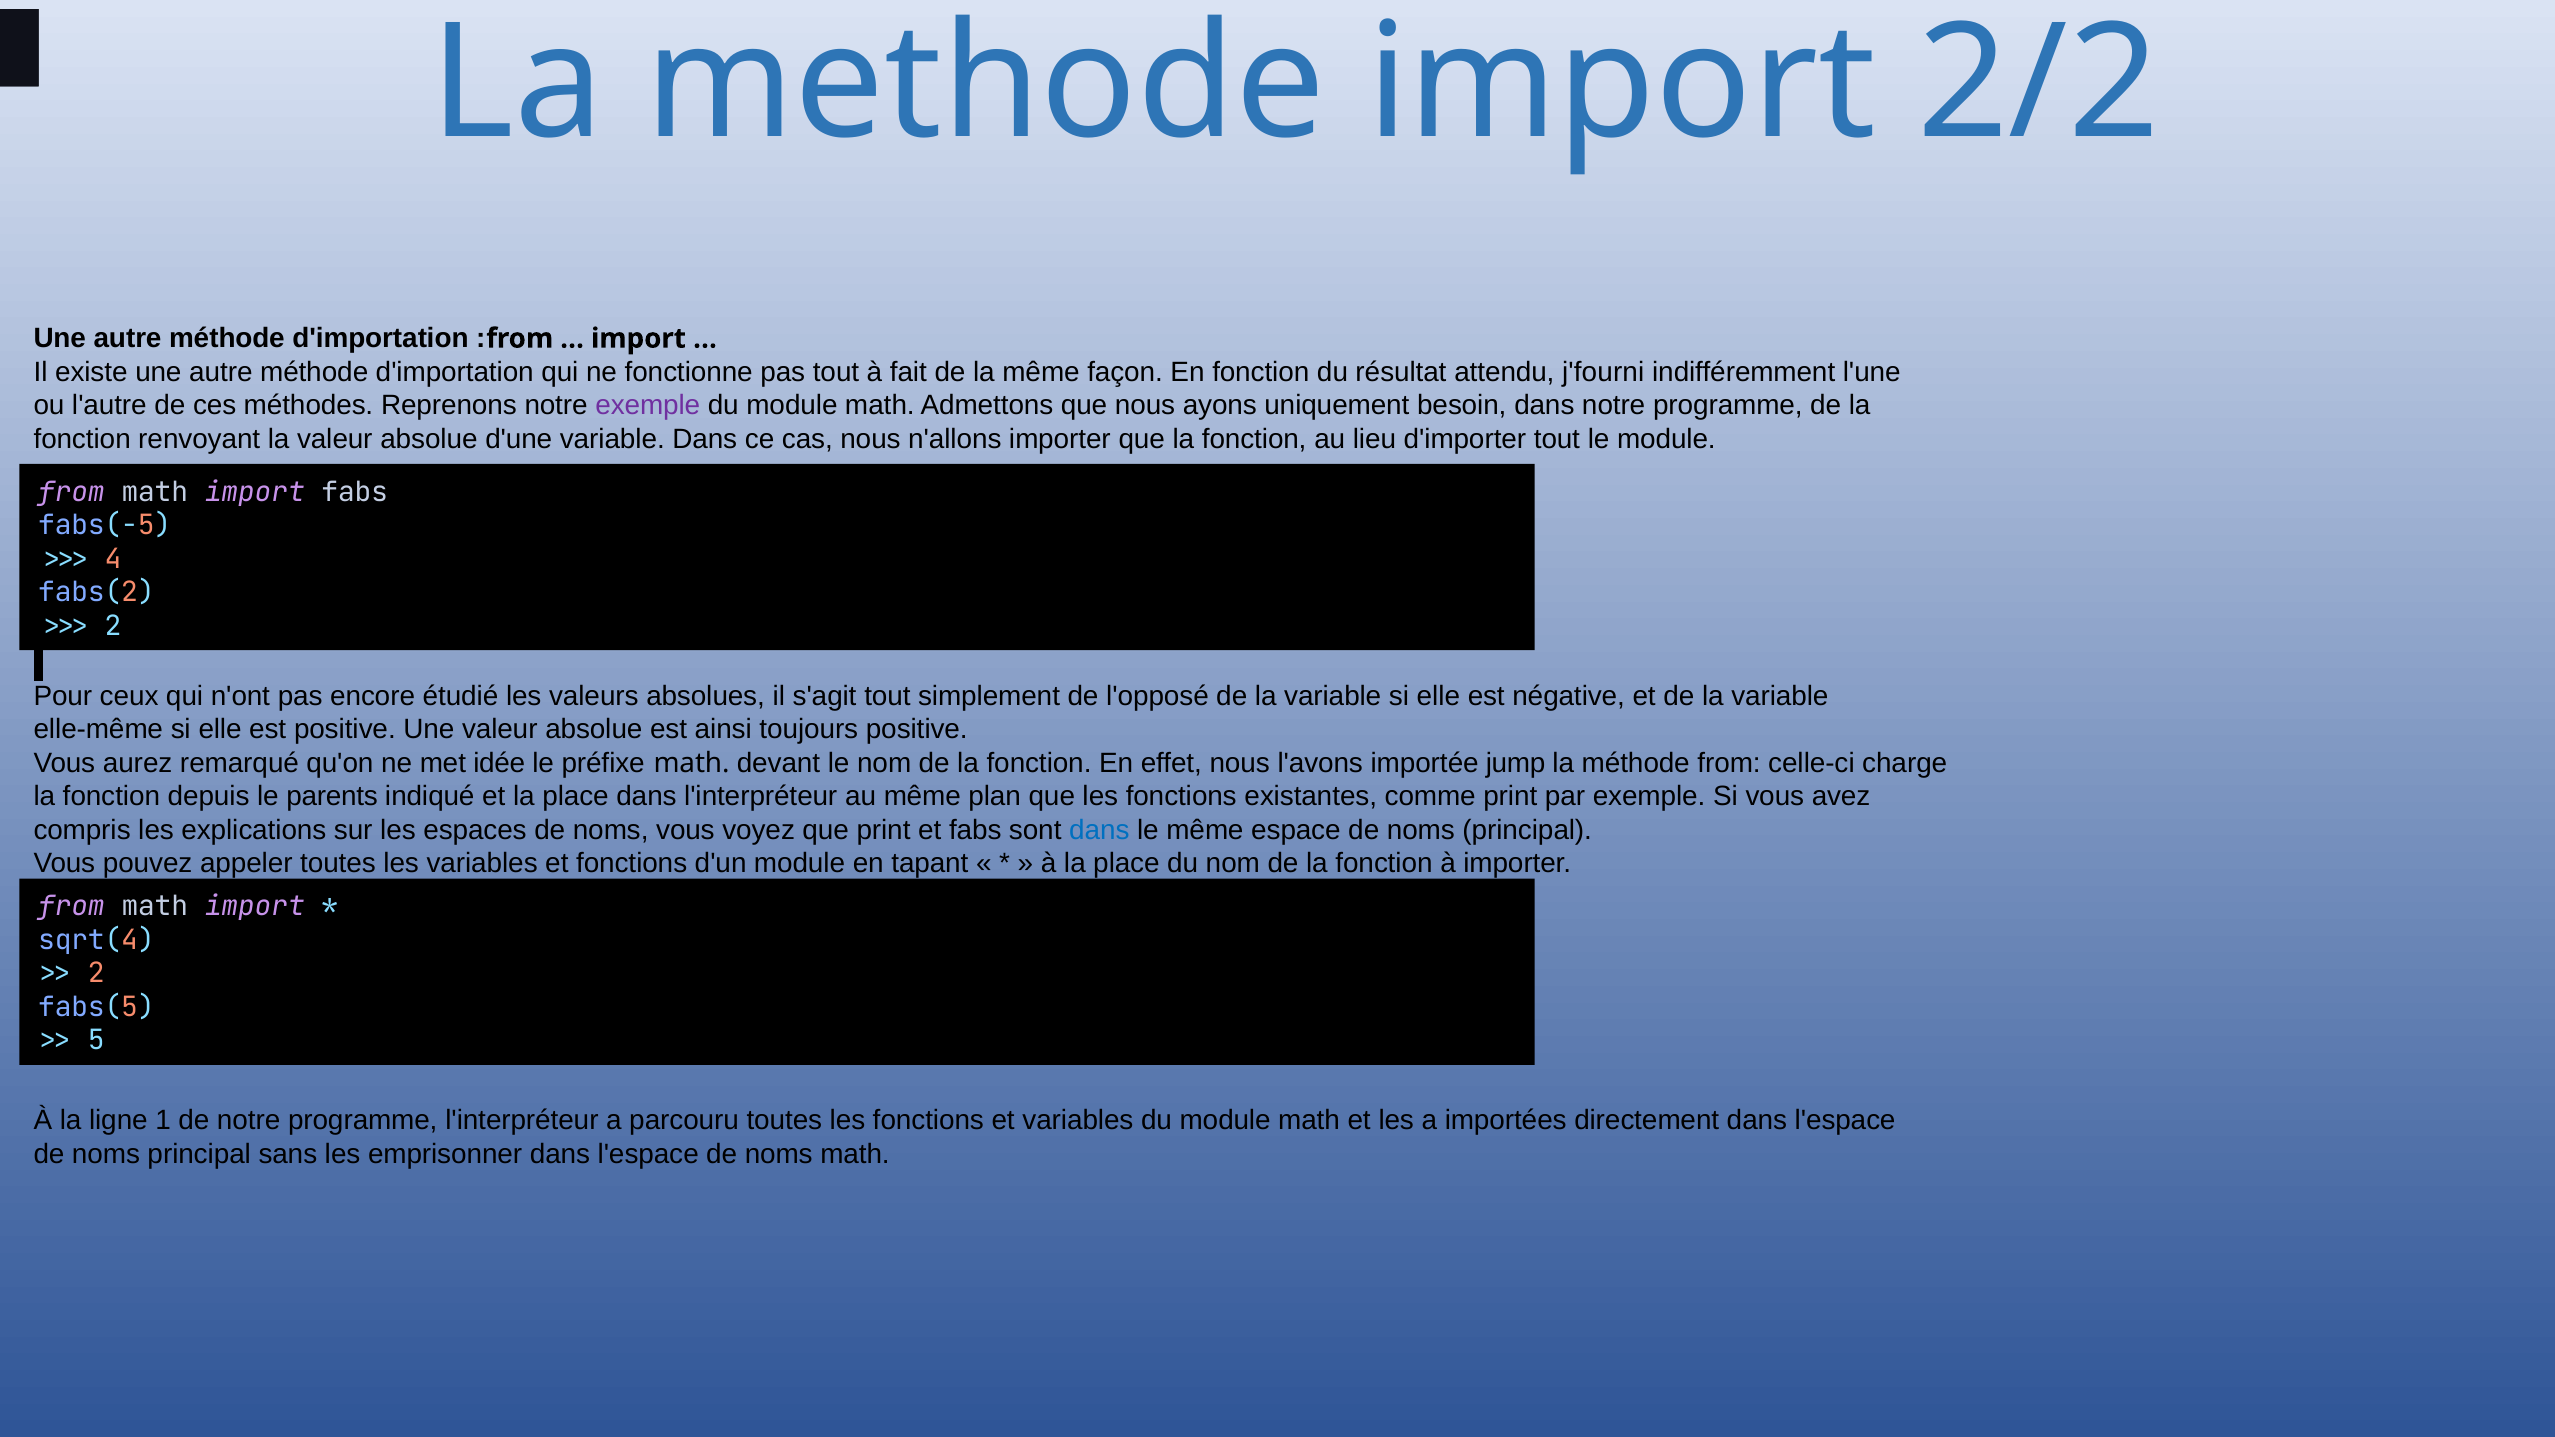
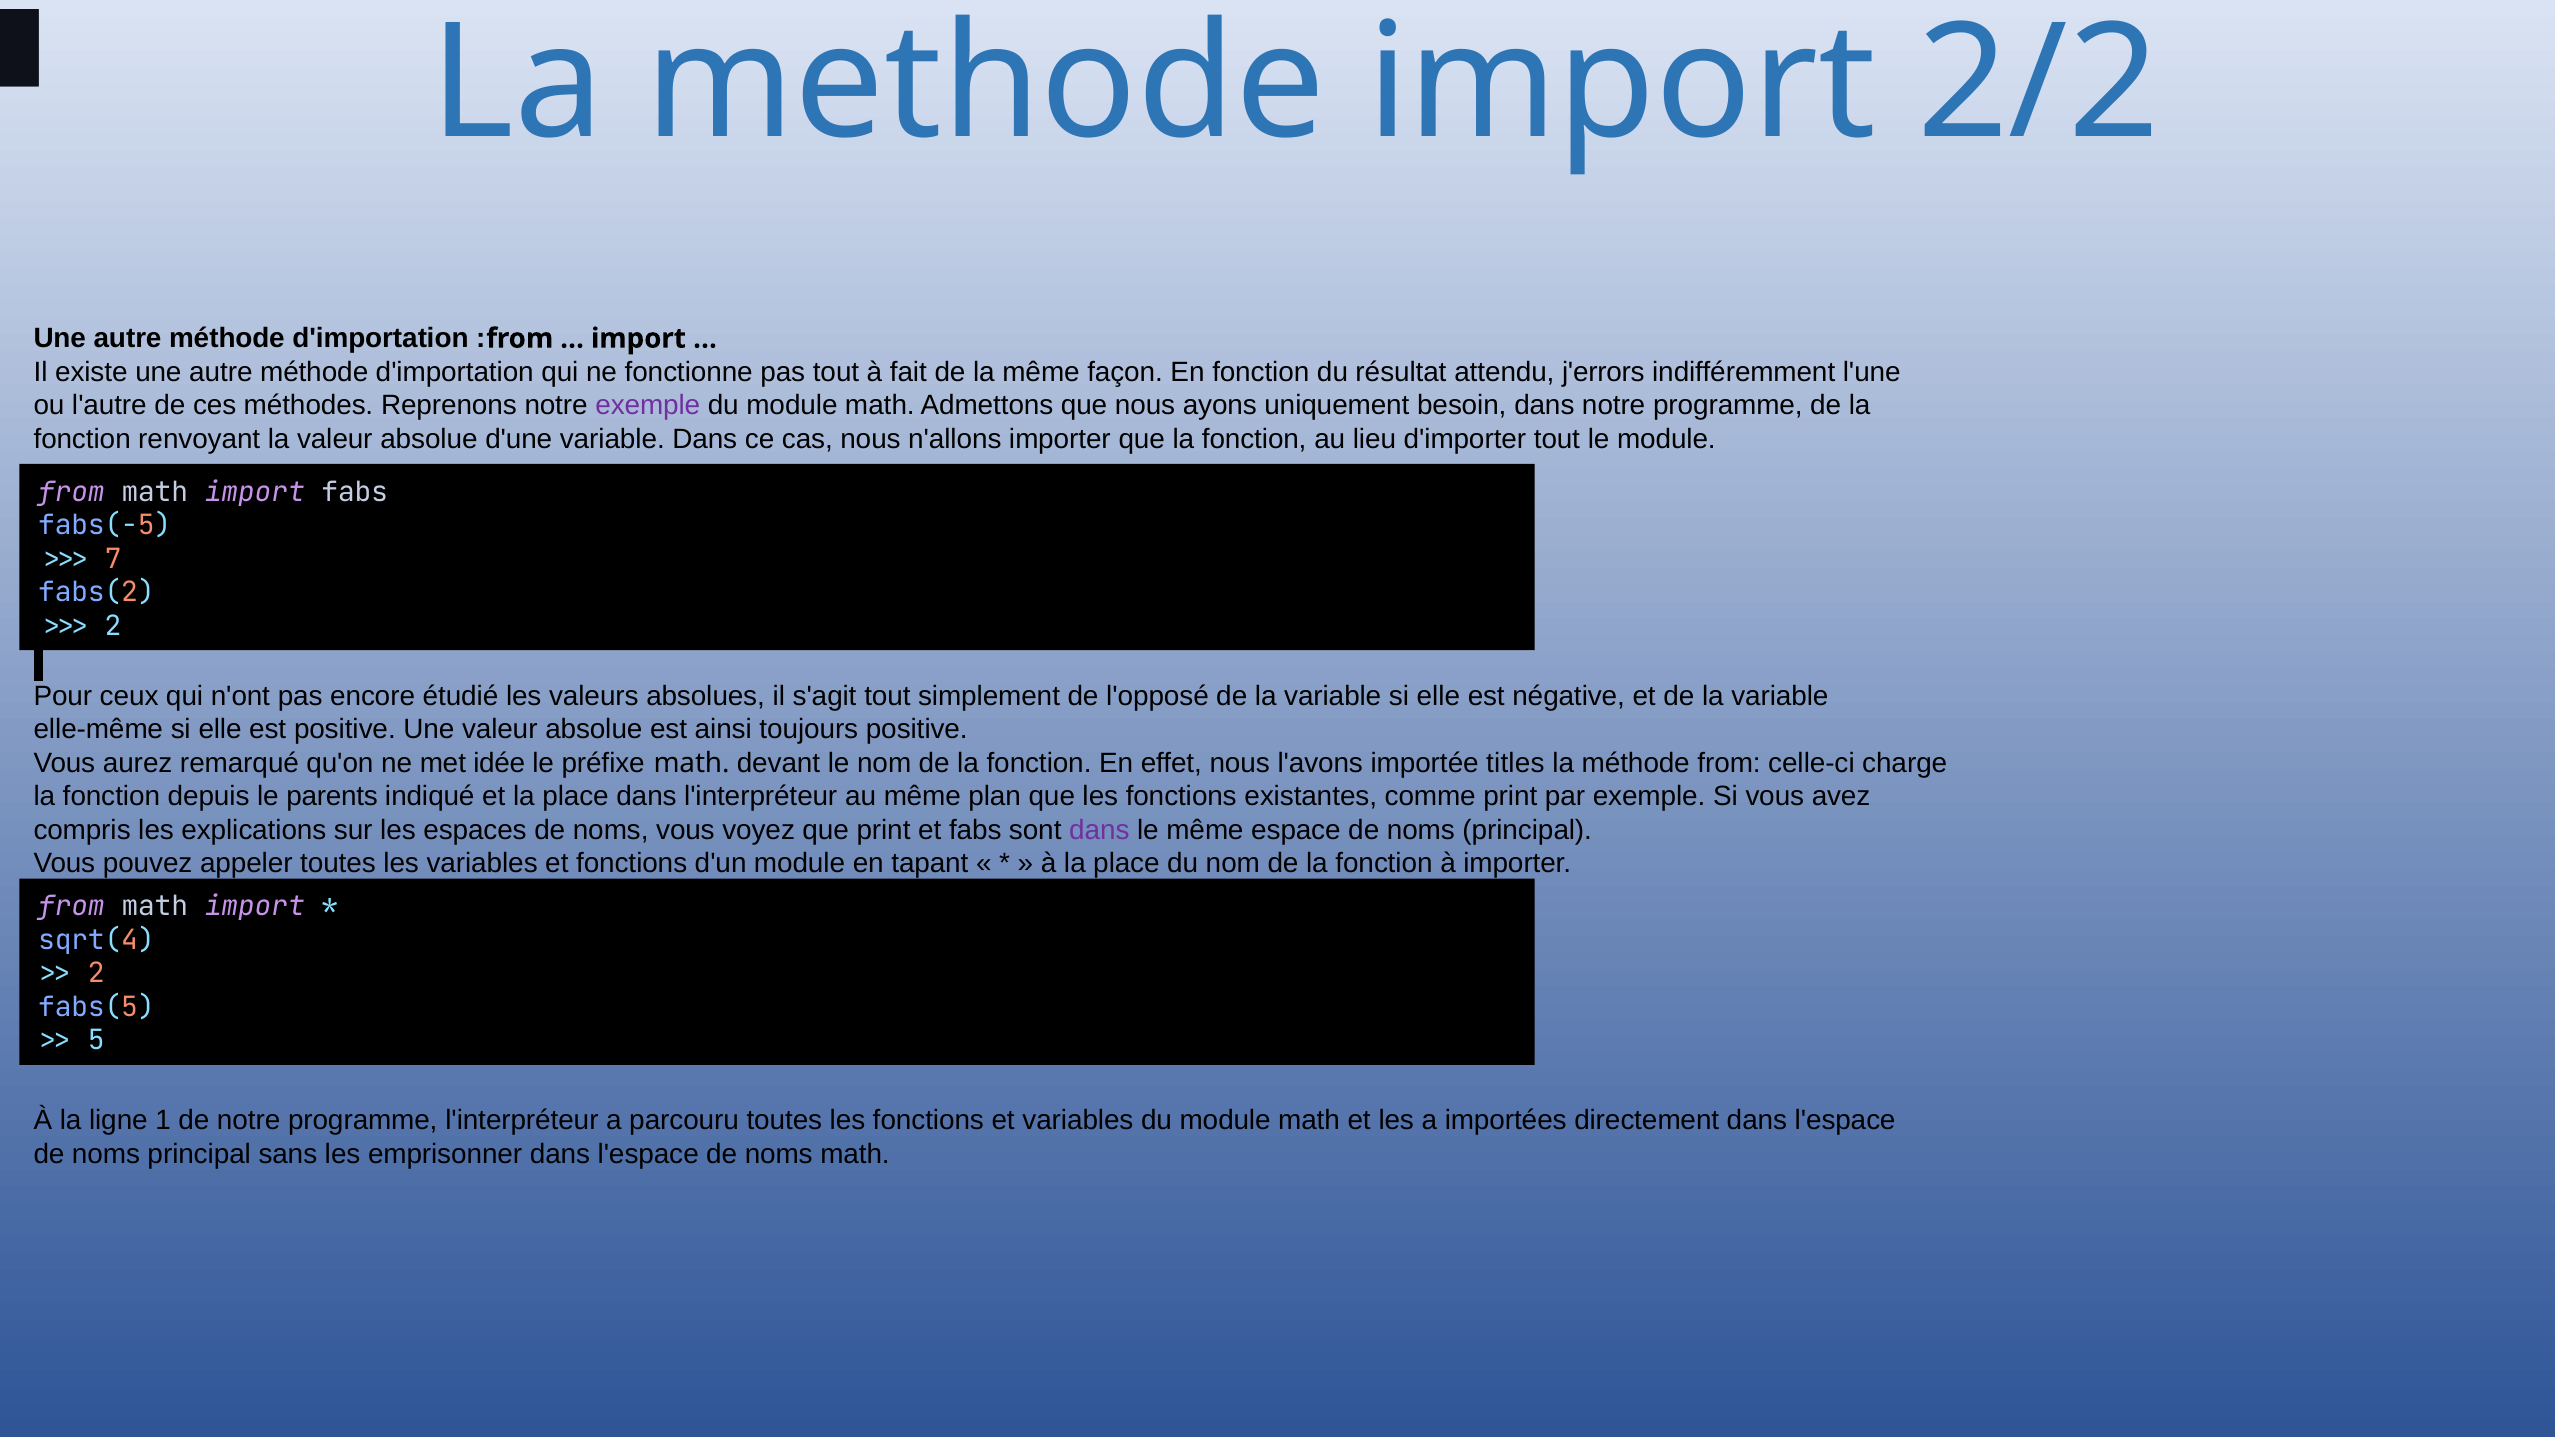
j'fourni: j'fourni -> j'errors
4: 4 -> 7
jump: jump -> titles
dans at (1099, 830) colour: blue -> purple
